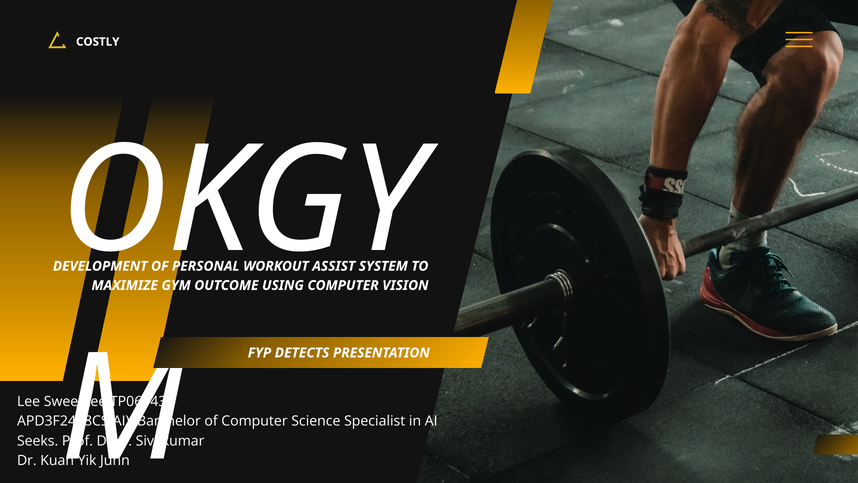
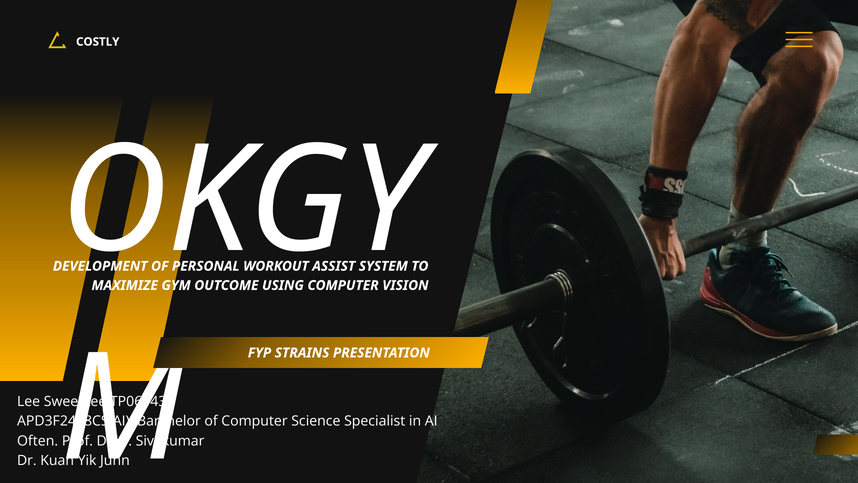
DETECTS: DETECTS -> STRAINS
Seeks: Seeks -> Often
